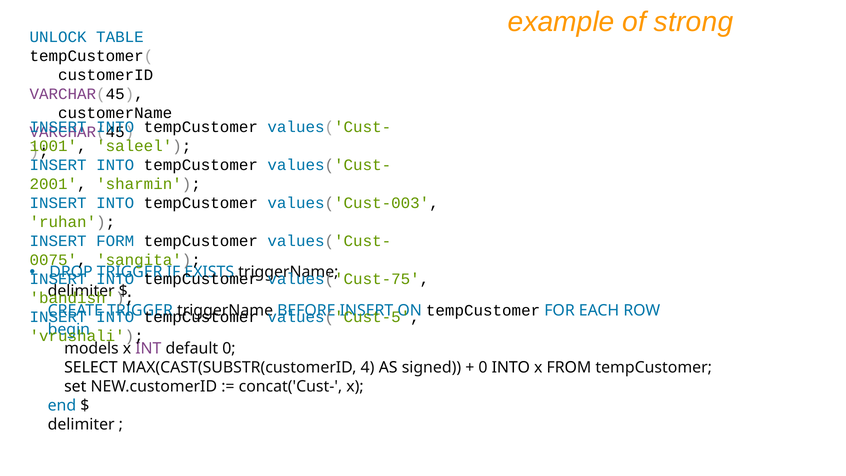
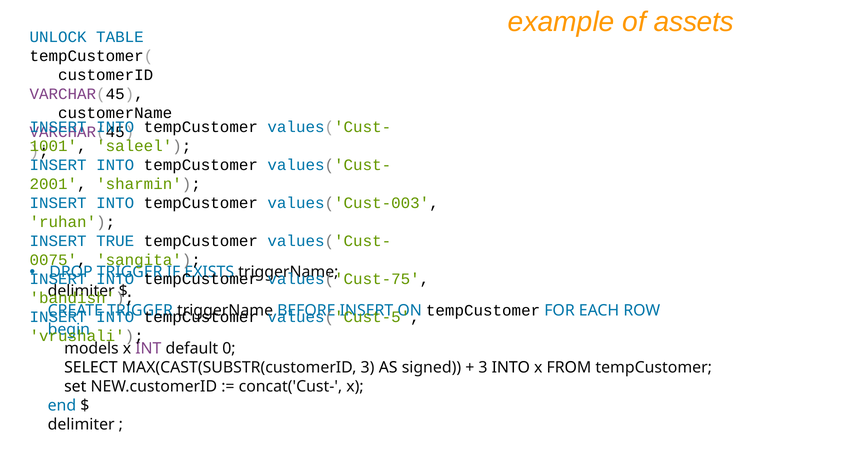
strong: strong -> assets
FORM: FORM -> TRUE
MAX(CAST(SUBSTR(customerID 4: 4 -> 3
0 at (483, 367): 0 -> 3
